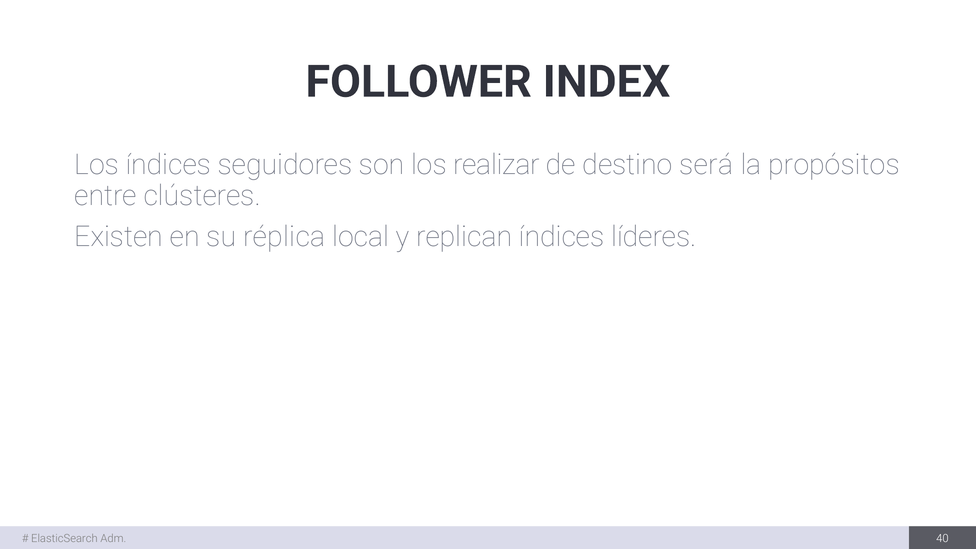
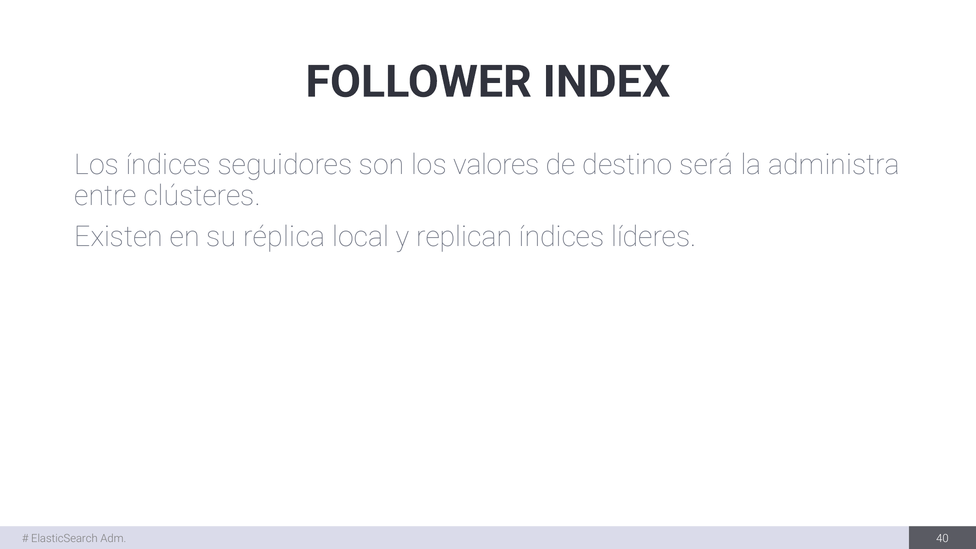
realizar: realizar -> valores
propósitos: propósitos -> administra
